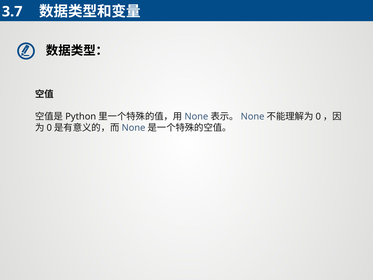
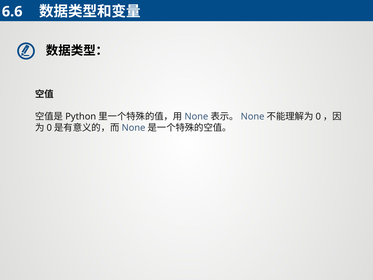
3.7: 3.7 -> 6.6
